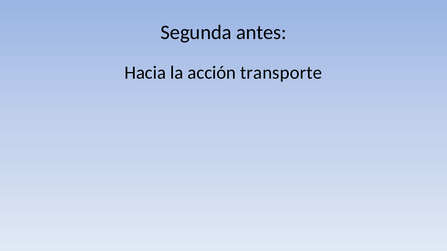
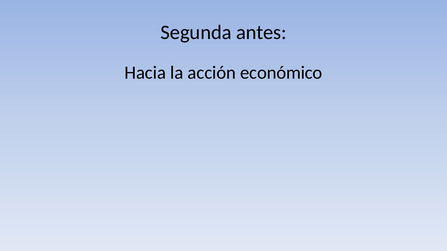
transporte: transporte -> económico
